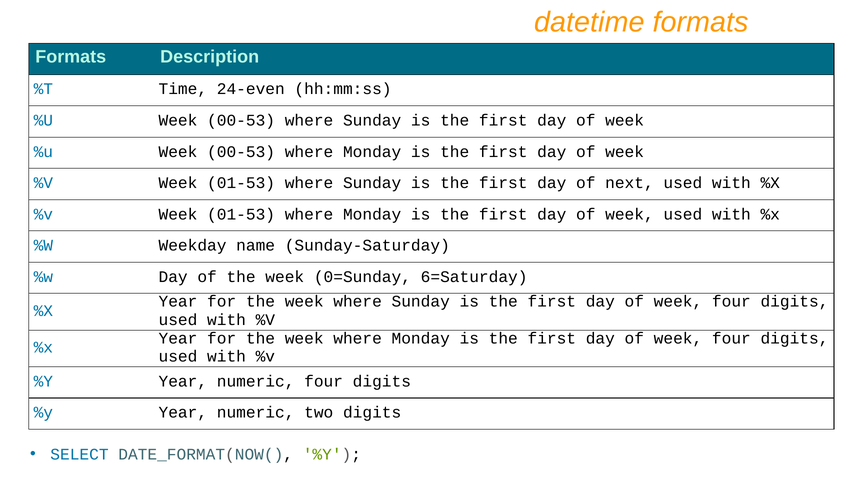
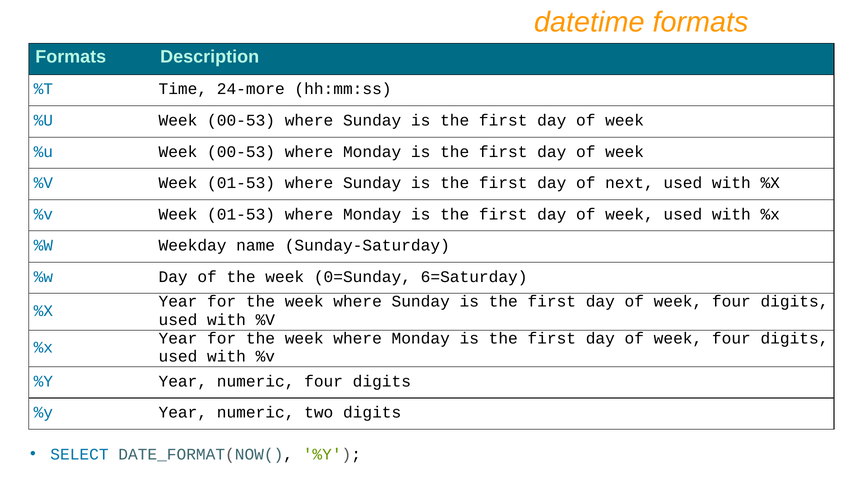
24-even: 24-even -> 24-more
